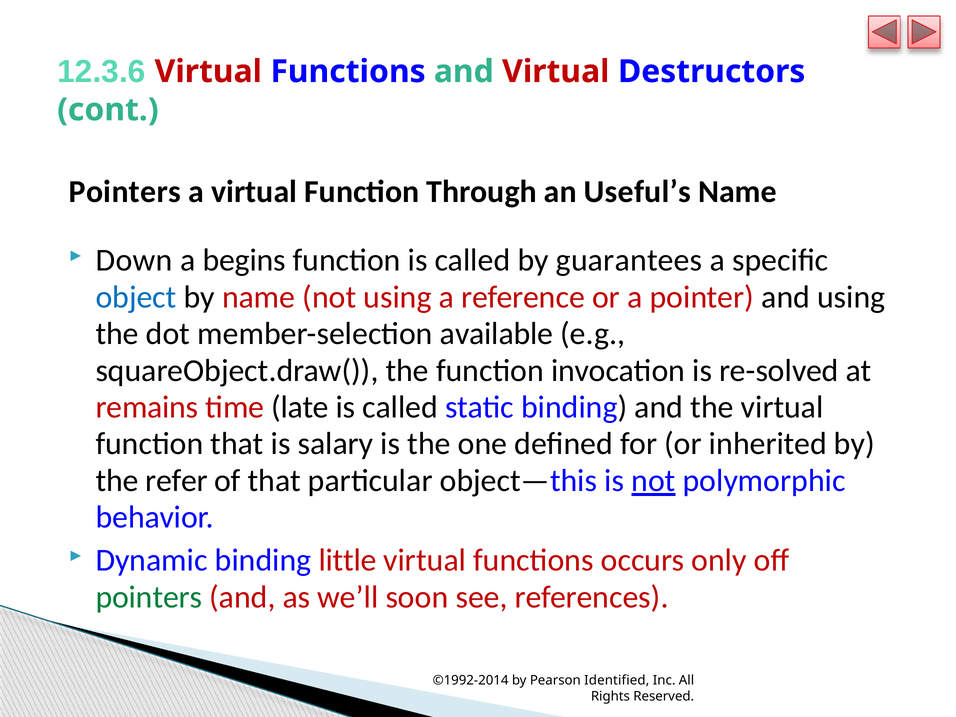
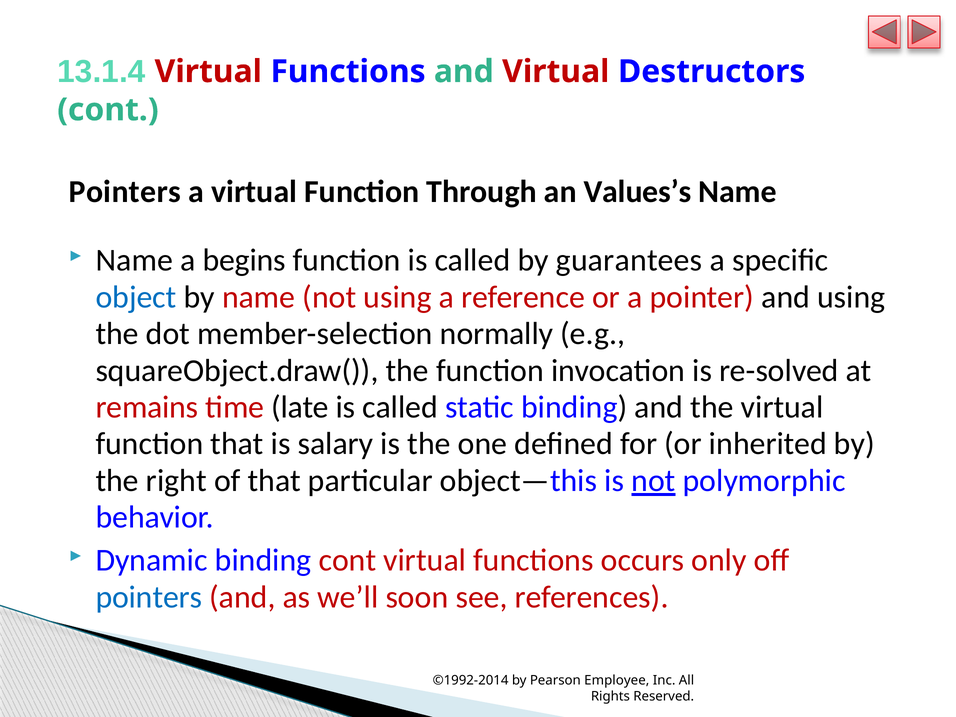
12.3.6: 12.3.6 -> 13.1.4
Useful’s: Useful’s -> Values’s
Down at (134, 260): Down -> Name
available: available -> normally
refer: refer -> right
binding little: little -> cont
pointers at (149, 597) colour: green -> blue
Identified: Identified -> Employee
